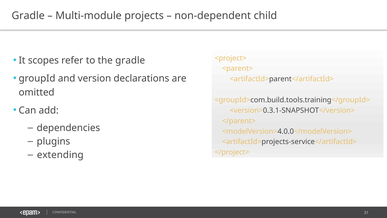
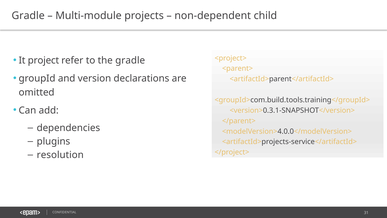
scopes: scopes -> project
extending: extending -> resolution
